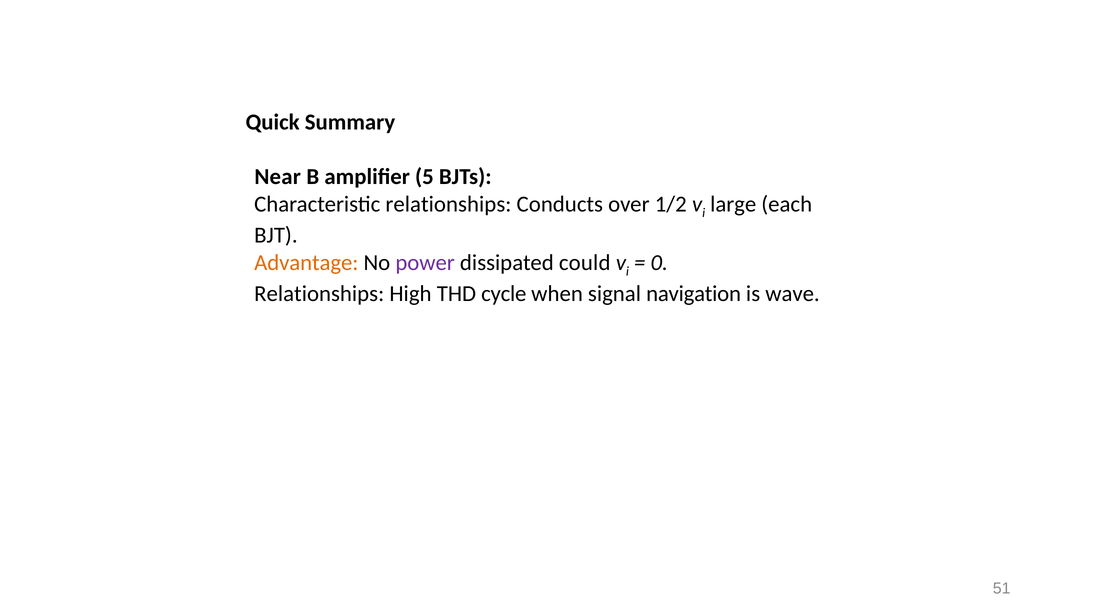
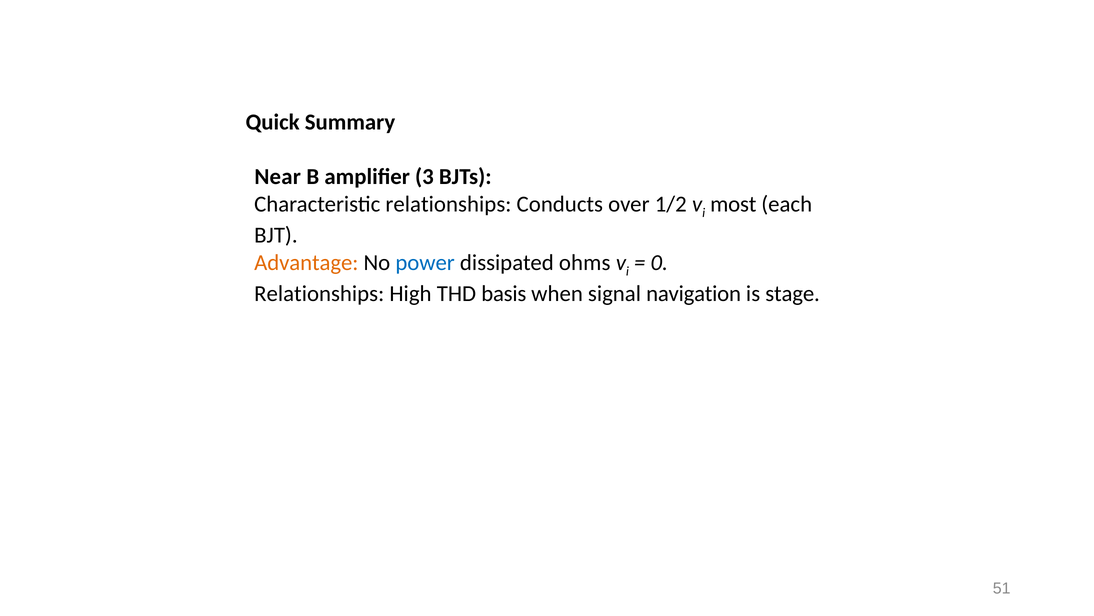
5: 5 -> 3
large: large -> most
power colour: purple -> blue
could: could -> ohms
cycle: cycle -> basis
wave: wave -> stage
